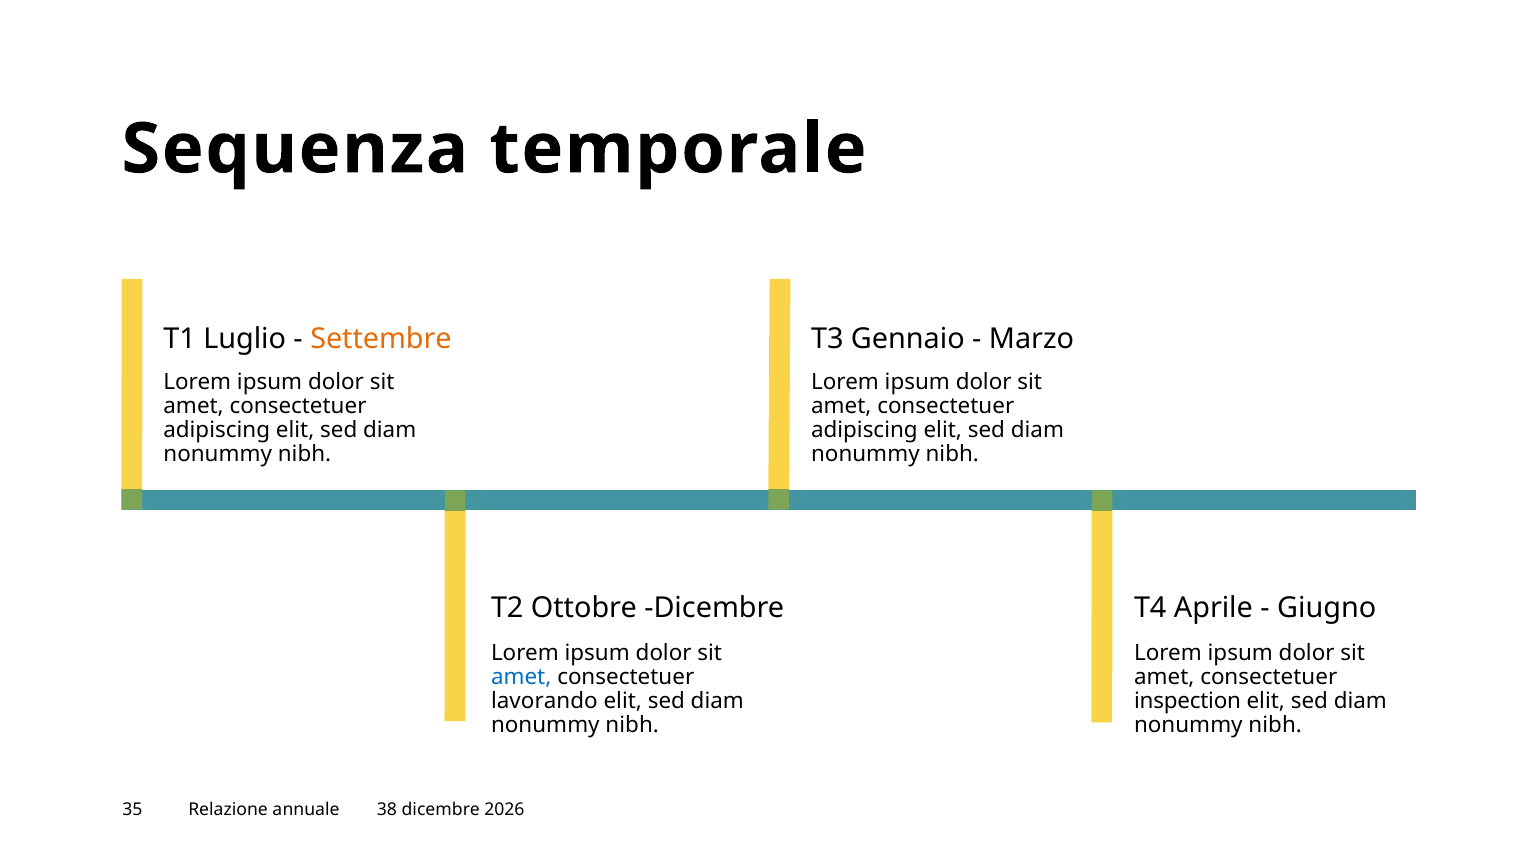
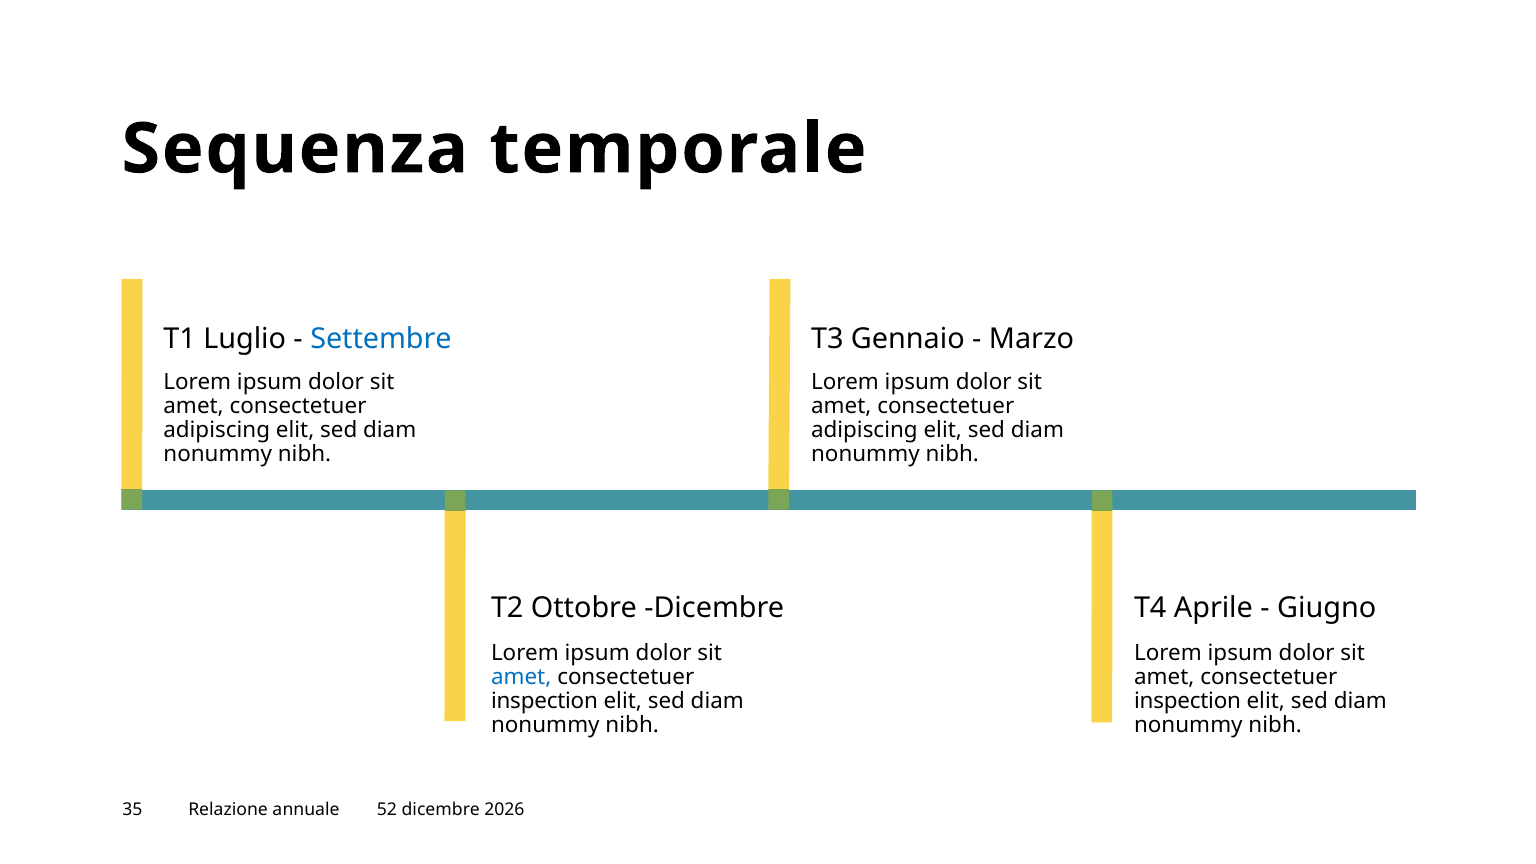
Settembre colour: orange -> blue
lavorando at (544, 701): lavorando -> inspection
38: 38 -> 52
